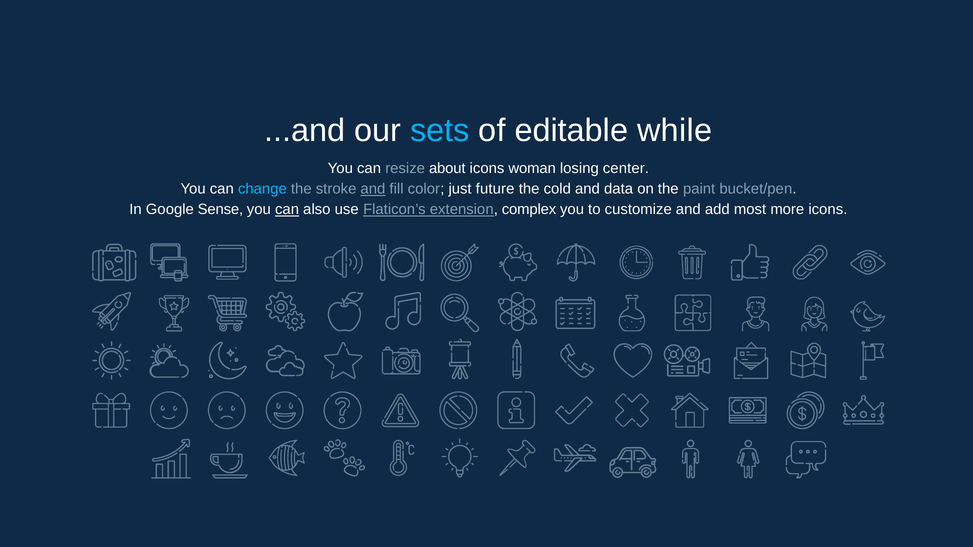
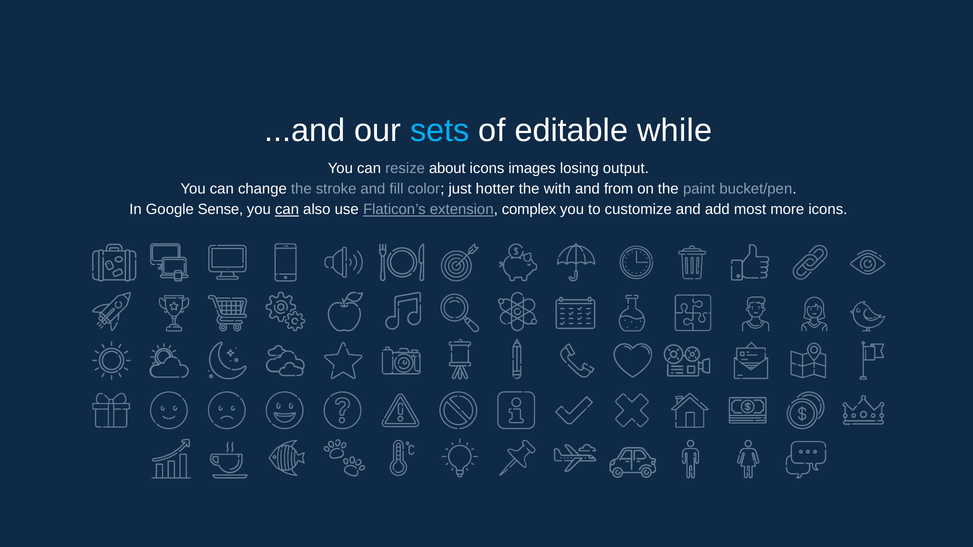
woman: woman -> images
center: center -> output
change colour: light blue -> white
and at (373, 189) underline: present -> none
future: future -> hotter
cold: cold -> with
data: data -> from
